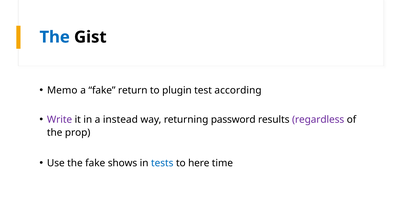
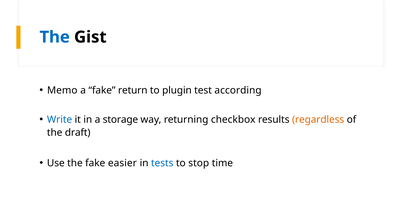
Write colour: purple -> blue
instead: instead -> storage
password: password -> checkbox
regardless colour: purple -> orange
prop: prop -> draft
shows: shows -> easier
here: here -> stop
